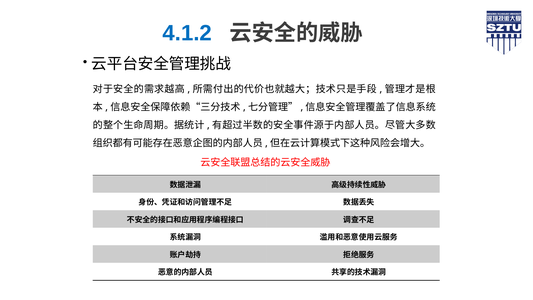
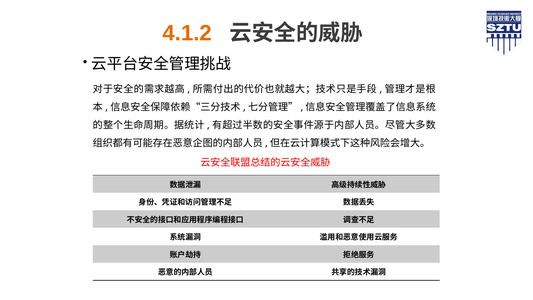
4.1.2 colour: blue -> orange
